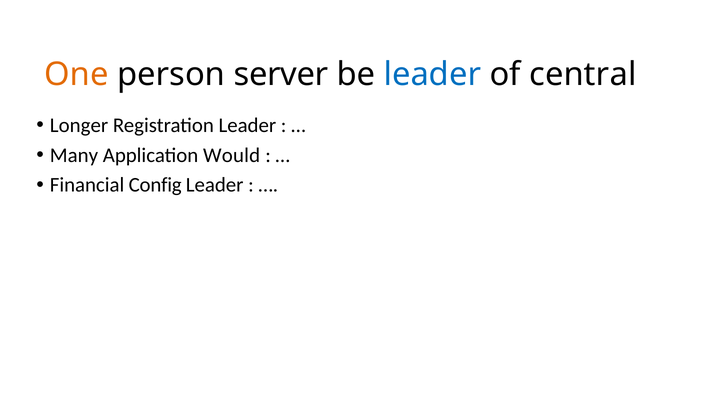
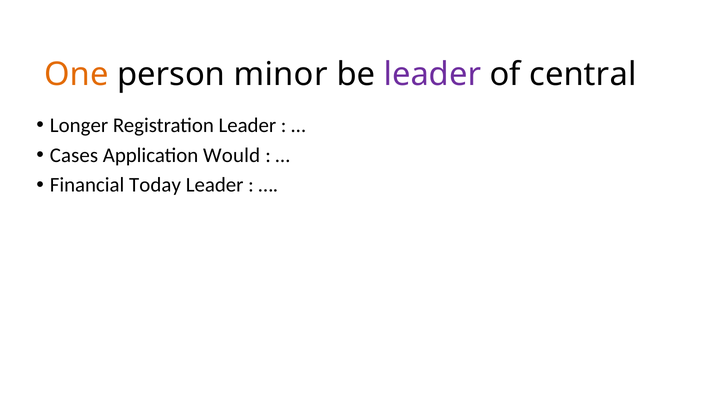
server: server -> minor
leader at (432, 75) colour: blue -> purple
Many: Many -> Cases
Config: Config -> Today
